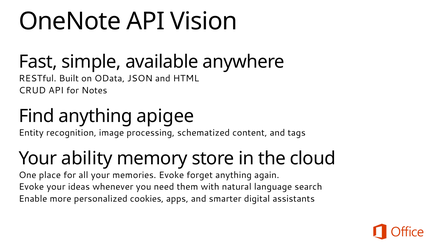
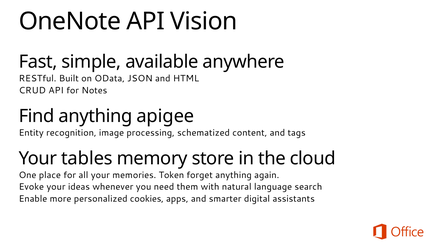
ability: ability -> tables
memories Evoke: Evoke -> Token
